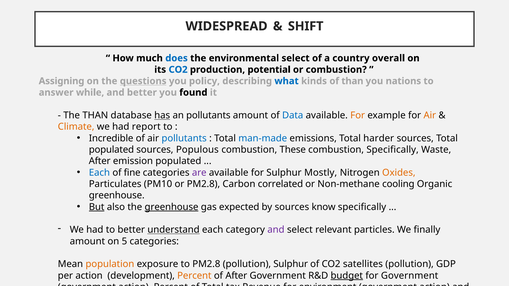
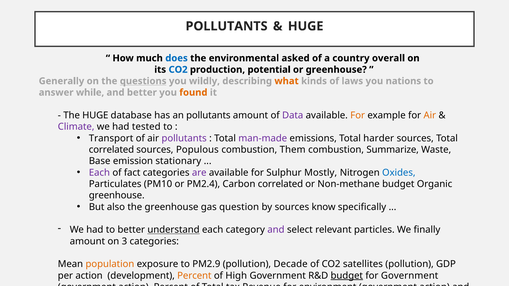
WIDESPREAD at (227, 26): WIDESPREAD -> POLLUTANTS
SHIFT at (306, 26): SHIFT -> HUGE
environmental select: select -> asked
or combustion: combustion -> greenhouse
Assigning: Assigning -> Generally
you policy: policy -> wildly
what colour: blue -> orange
of than: than -> laws
found colour: black -> orange
The THAN: THAN -> HUGE
has underline: present -> none
Data at (293, 115) colour: blue -> purple
Climate colour: orange -> purple
report: report -> tested
Incredible: Incredible -> Transport
pollutants at (184, 138) colour: blue -> purple
man-made colour: blue -> purple
populated at (111, 150): populated -> correlated
These: These -> Them
combustion Specifically: Specifically -> Summarize
After at (100, 161): After -> Base
emission populated: populated -> stationary
Each at (99, 173) colour: blue -> purple
fine: fine -> fact
Oxides colour: orange -> blue
or PM2.8: PM2.8 -> PM2.4
Non-methane cooling: cooling -> budget
But underline: present -> none
greenhouse at (172, 207) underline: present -> none
expected: expected -> question
5: 5 -> 3
to PM2.8: PM2.8 -> PM2.9
pollution Sulphur: Sulphur -> Decade
of After: After -> High
